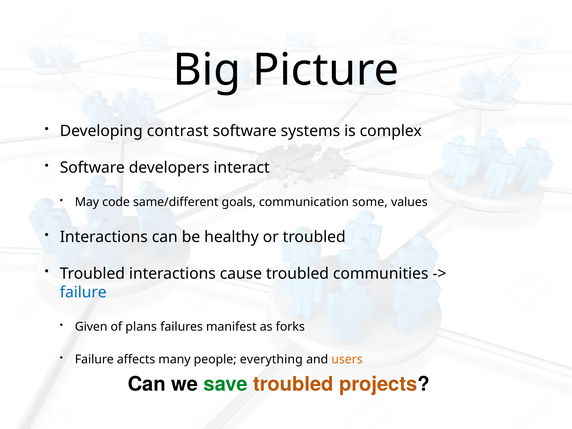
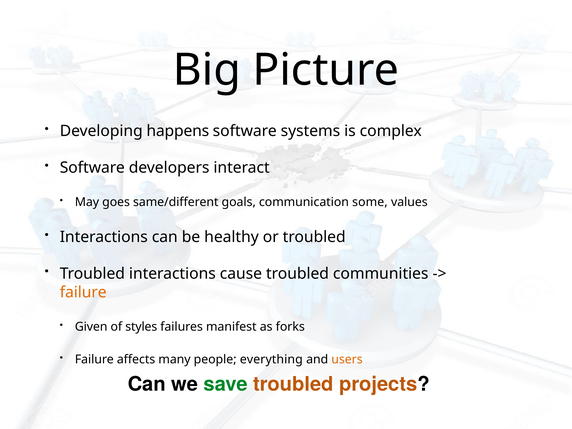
contrast: contrast -> happens
code: code -> goes
failure at (83, 292) colour: blue -> orange
plans: plans -> styles
